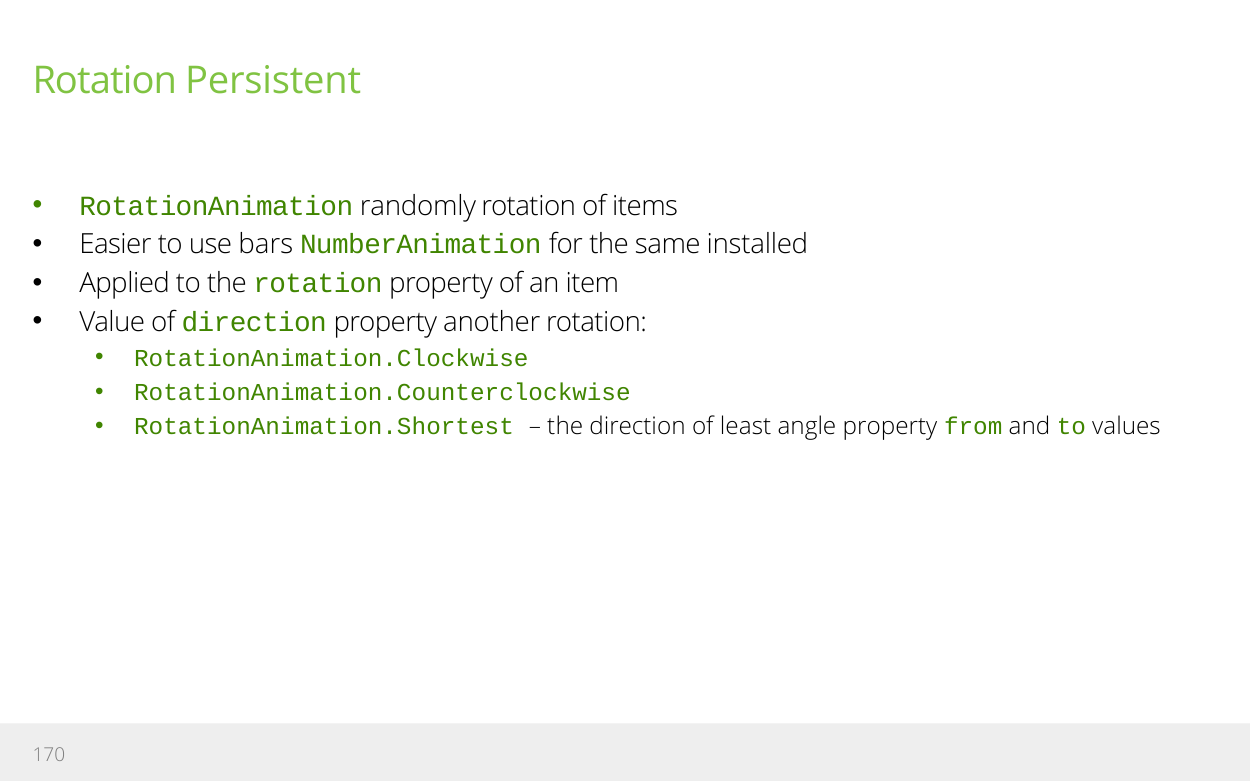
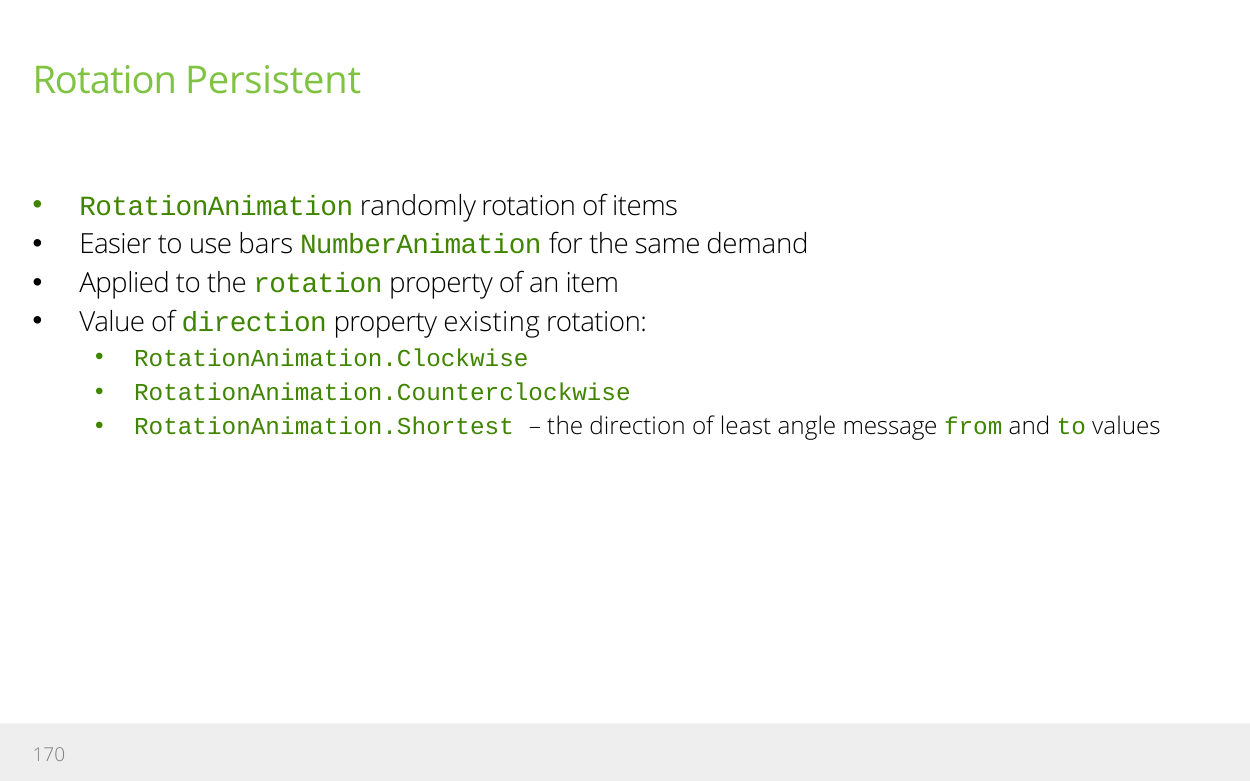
installed: installed -> demand
another: another -> existing
angle property: property -> message
